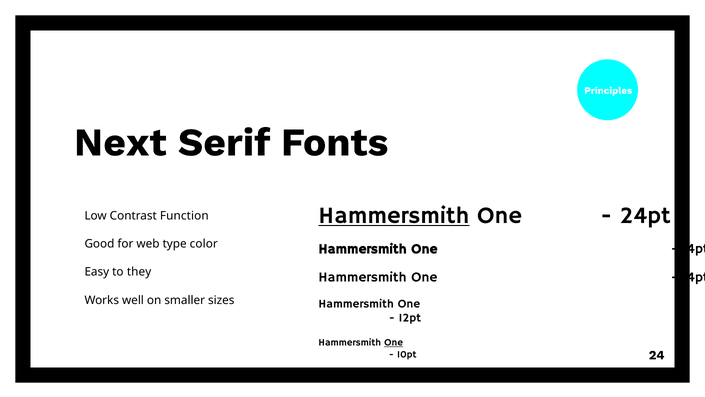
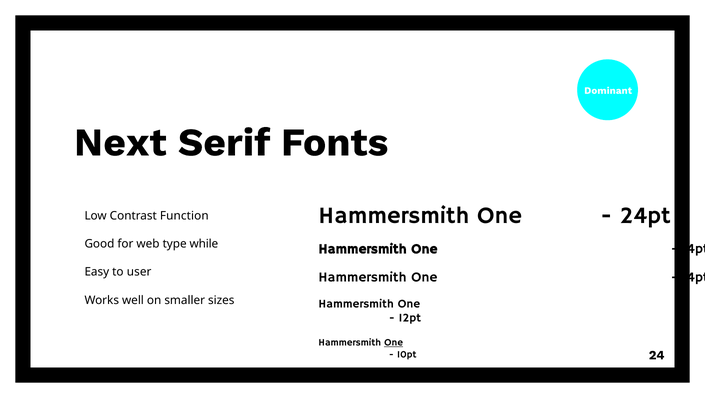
Principles: Principles -> Dominant
Hammersmith at (394, 215) underline: present -> none
color: color -> while
they: they -> user
